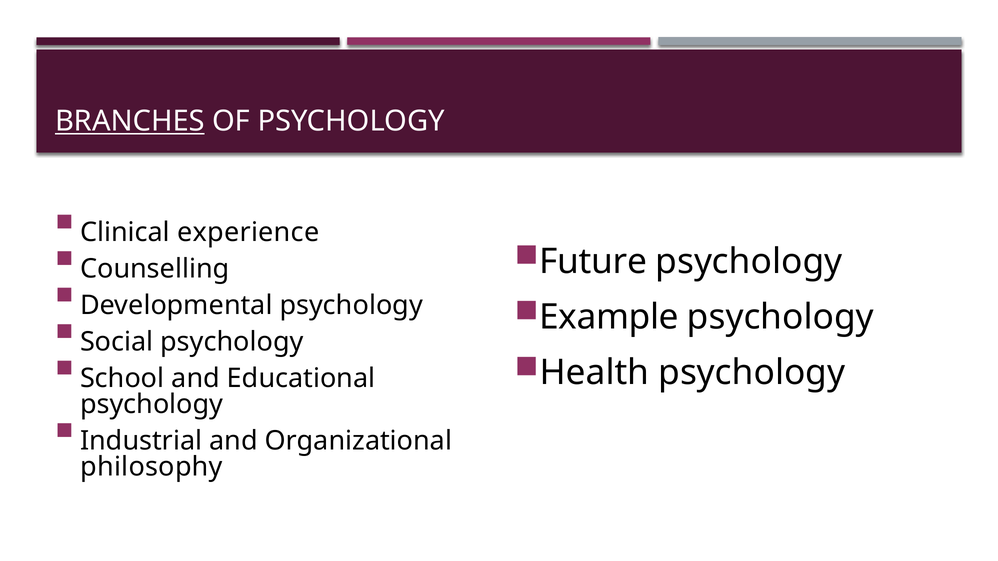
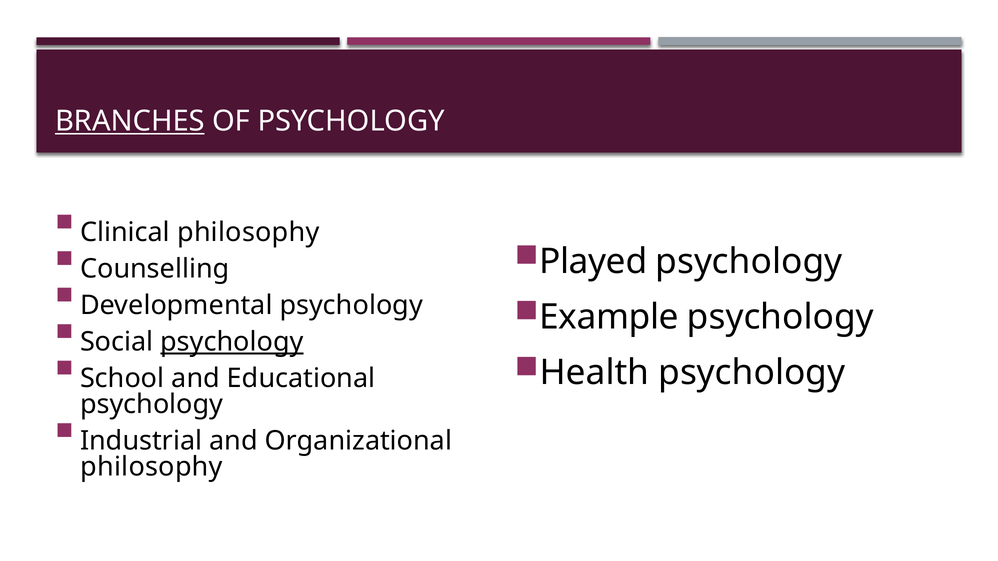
Clinical experience: experience -> philosophy
Future: Future -> Played
psychology at (232, 342) underline: none -> present
